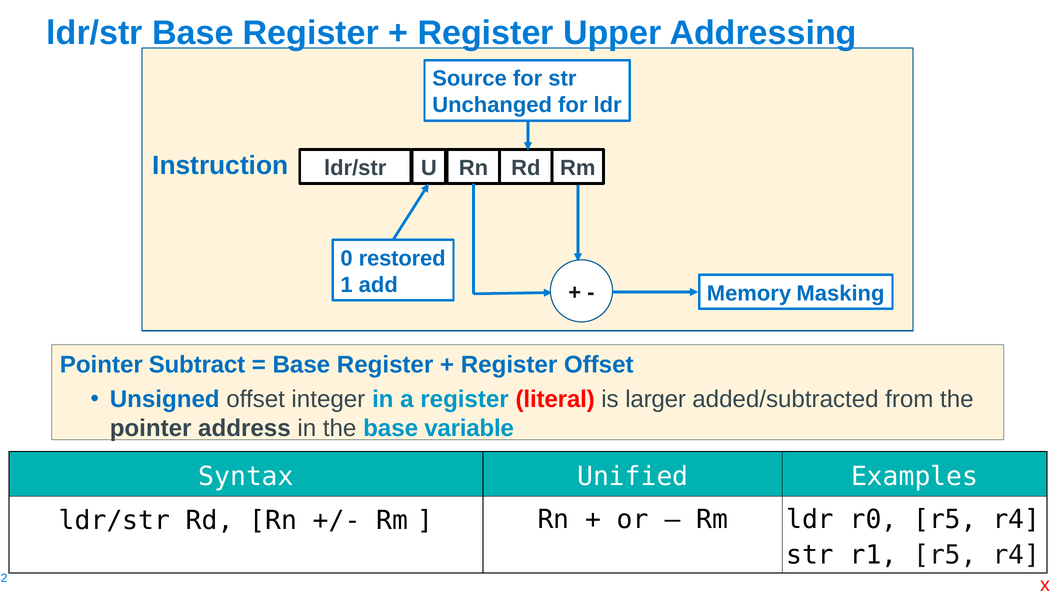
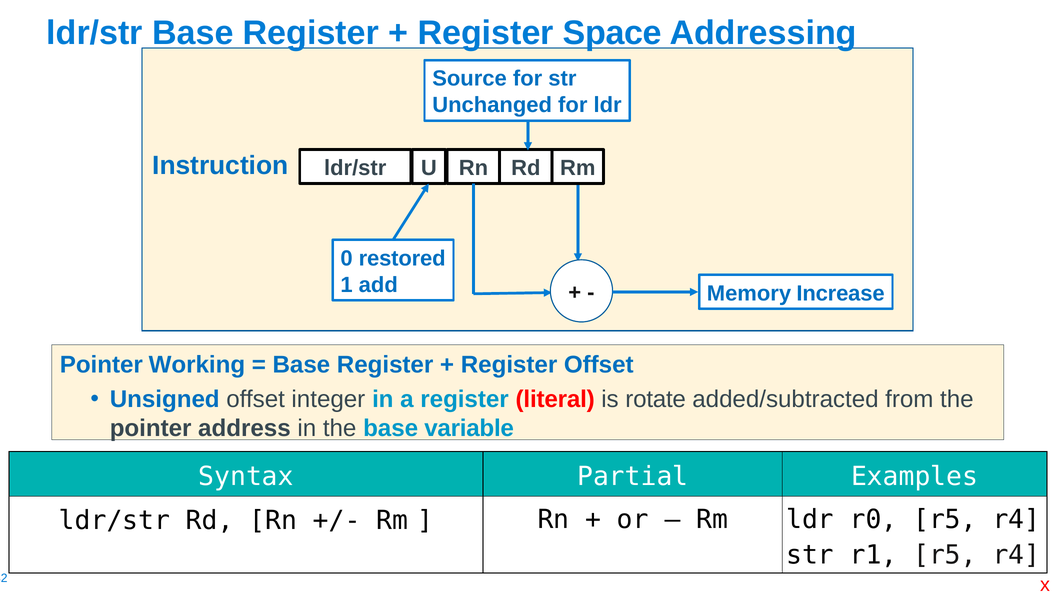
Upper: Upper -> Space
Masking: Masking -> Increase
Subtract: Subtract -> Working
larger: larger -> rotate
Unified: Unified -> Partial
